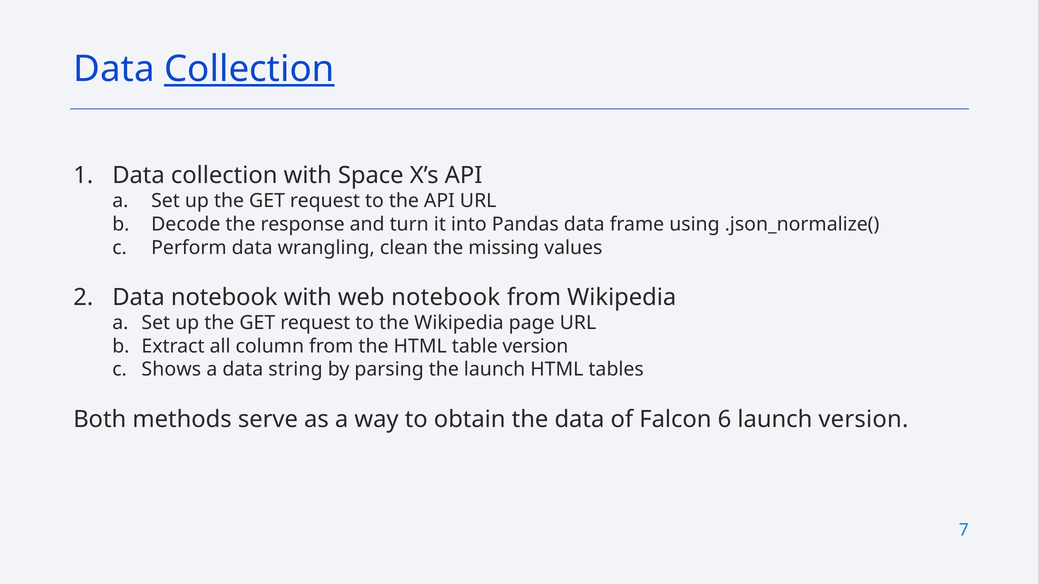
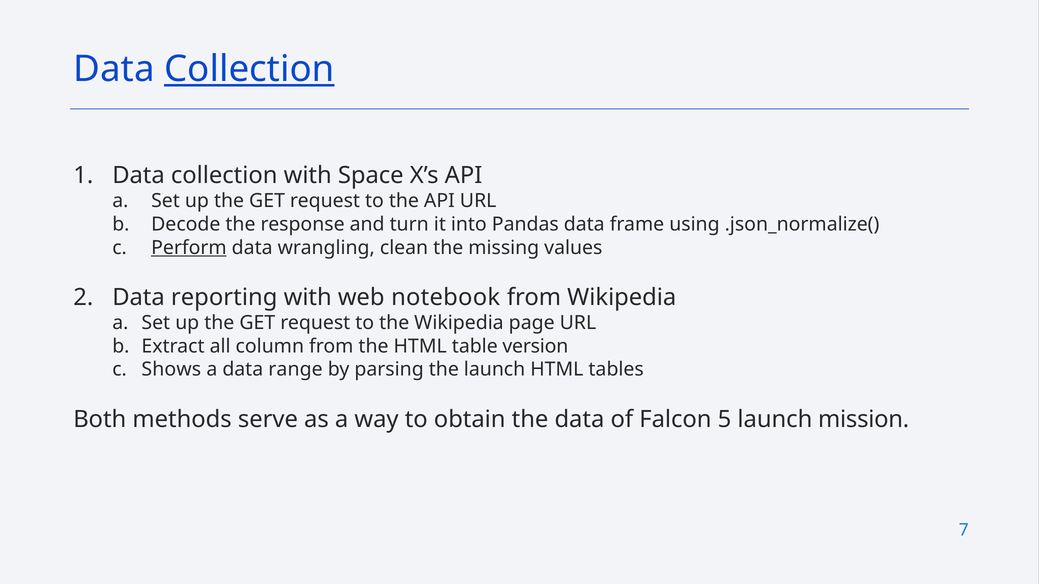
Perform underline: none -> present
Data notebook: notebook -> reporting
string: string -> range
6: 6 -> 5
launch version: version -> mission
